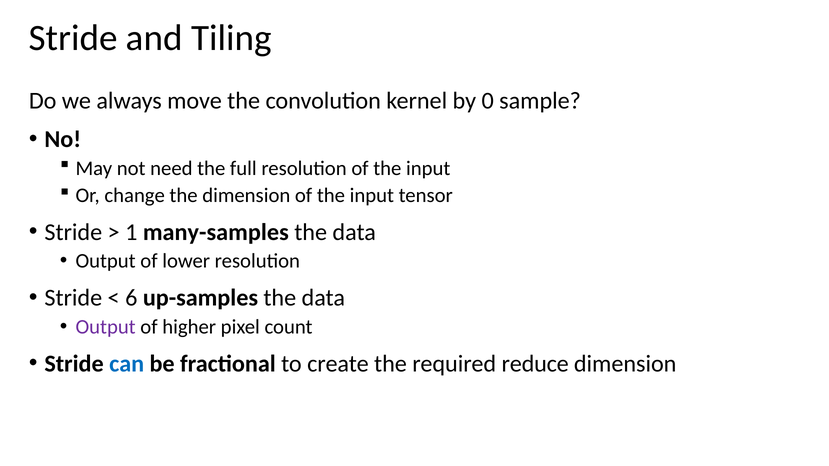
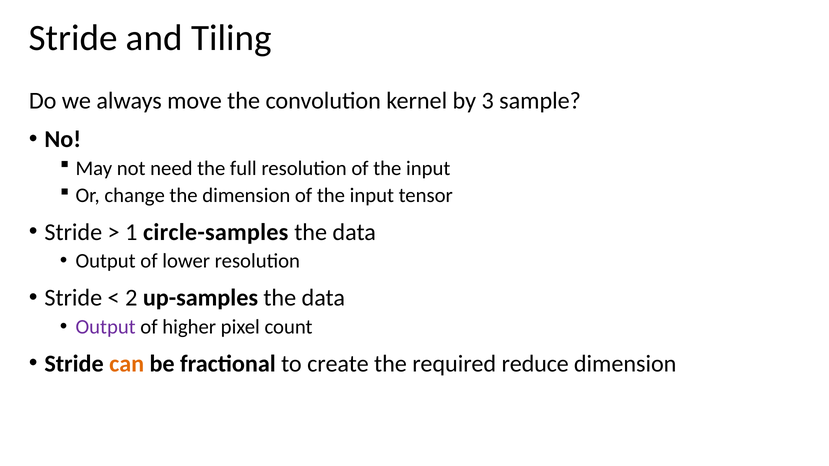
0: 0 -> 3
many-samples: many-samples -> circle-samples
6: 6 -> 2
can colour: blue -> orange
